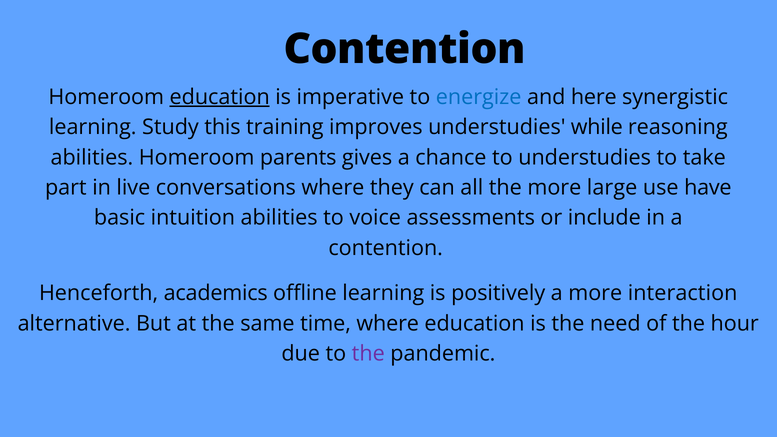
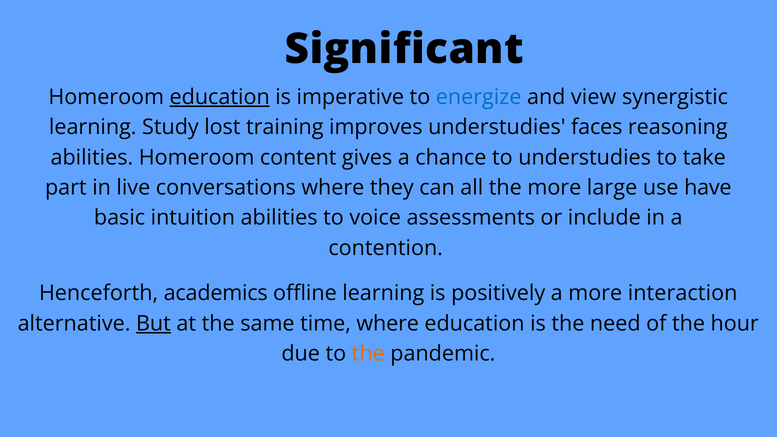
Contention at (405, 49): Contention -> Significant
here: here -> view
this: this -> lost
while: while -> faces
parents: parents -> content
But underline: none -> present
the at (368, 354) colour: purple -> orange
